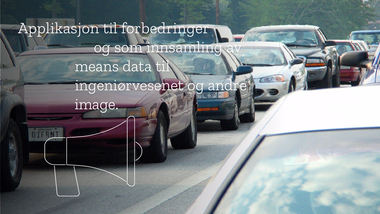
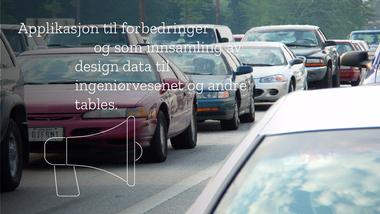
means: means -> design
image: image -> tables
